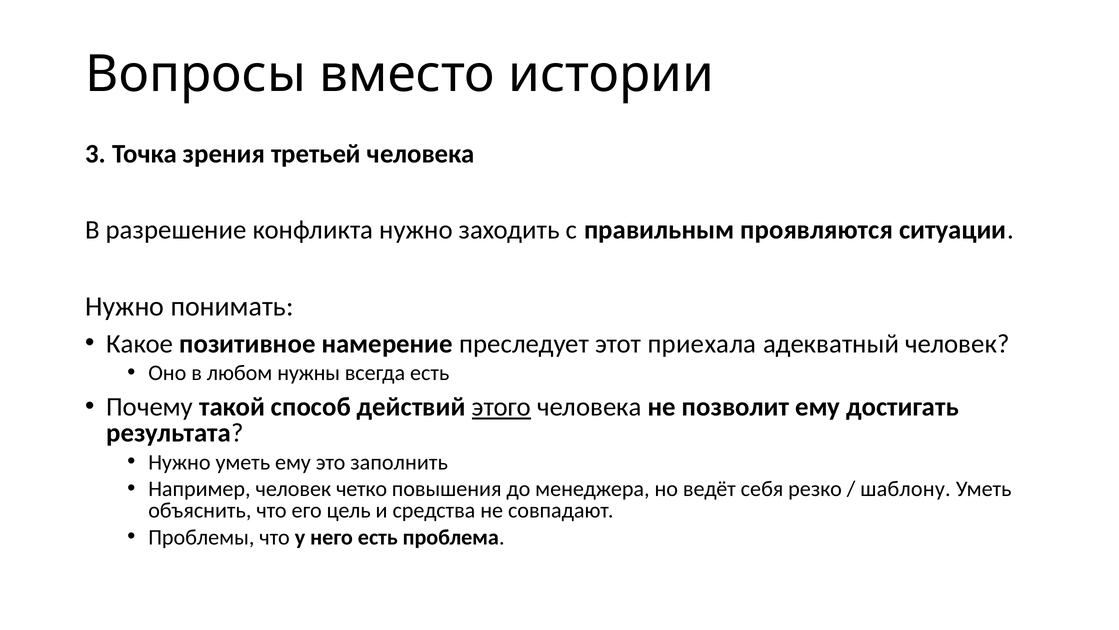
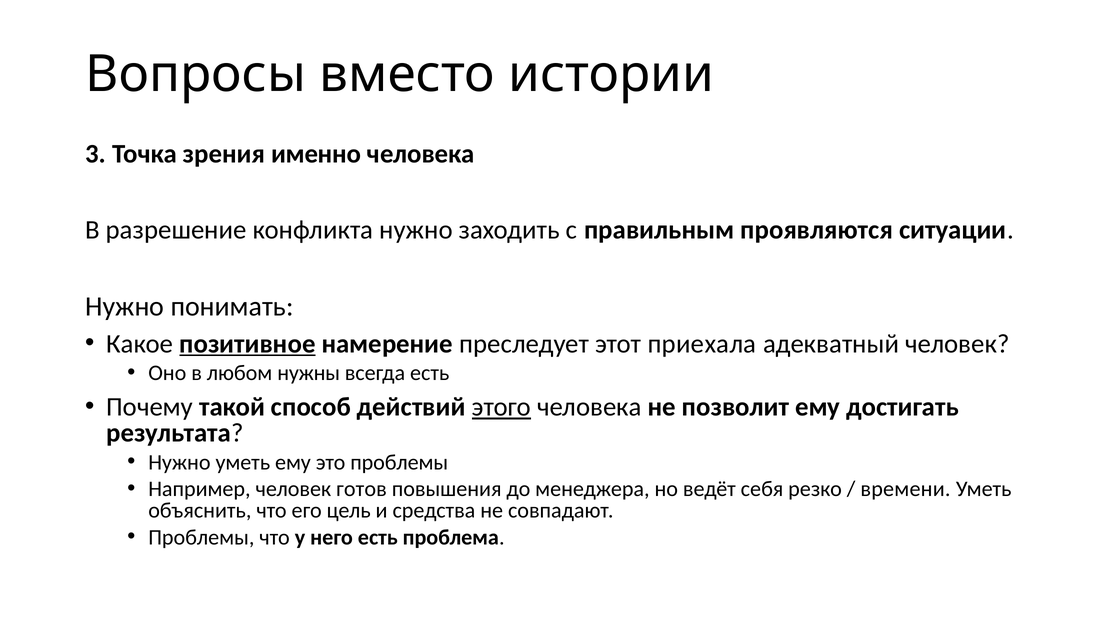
третьей: третьей -> именно
позитивное underline: none -> present
это заполнить: заполнить -> проблемы
четко: четко -> готов
шаблону: шаблону -> времени
